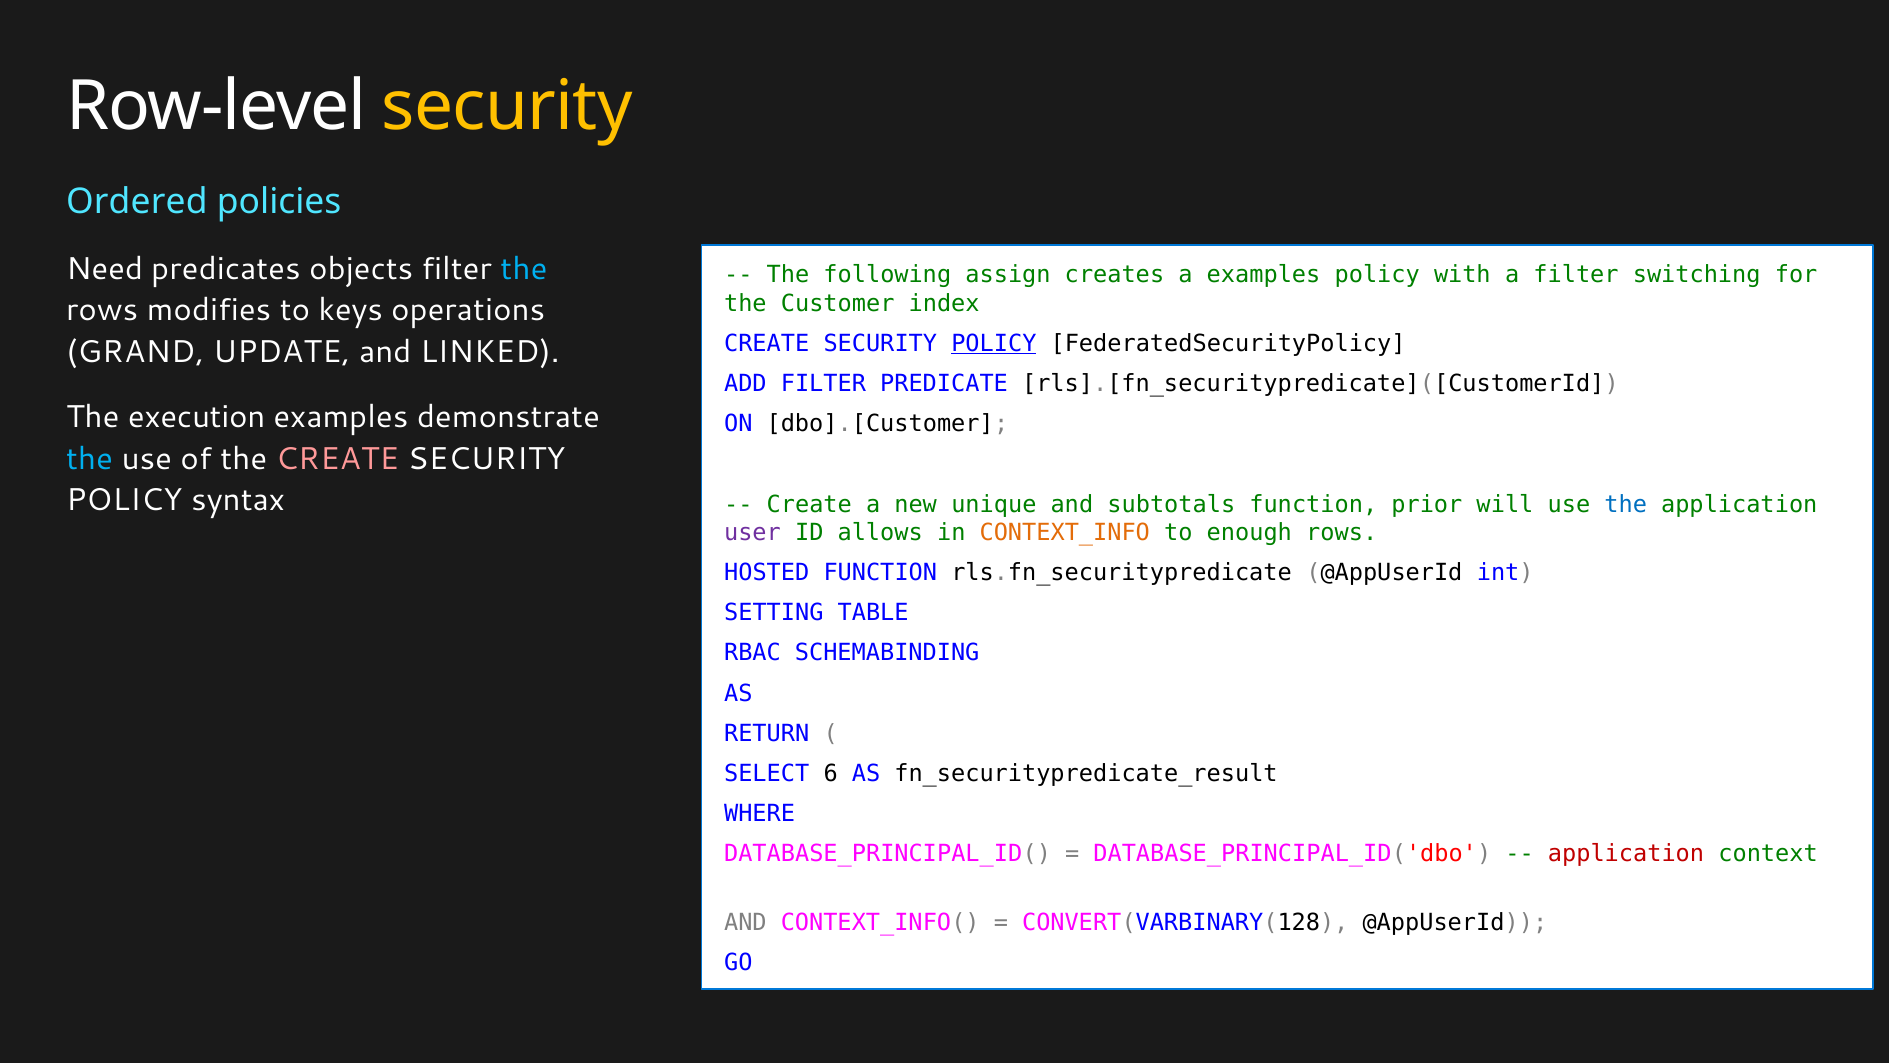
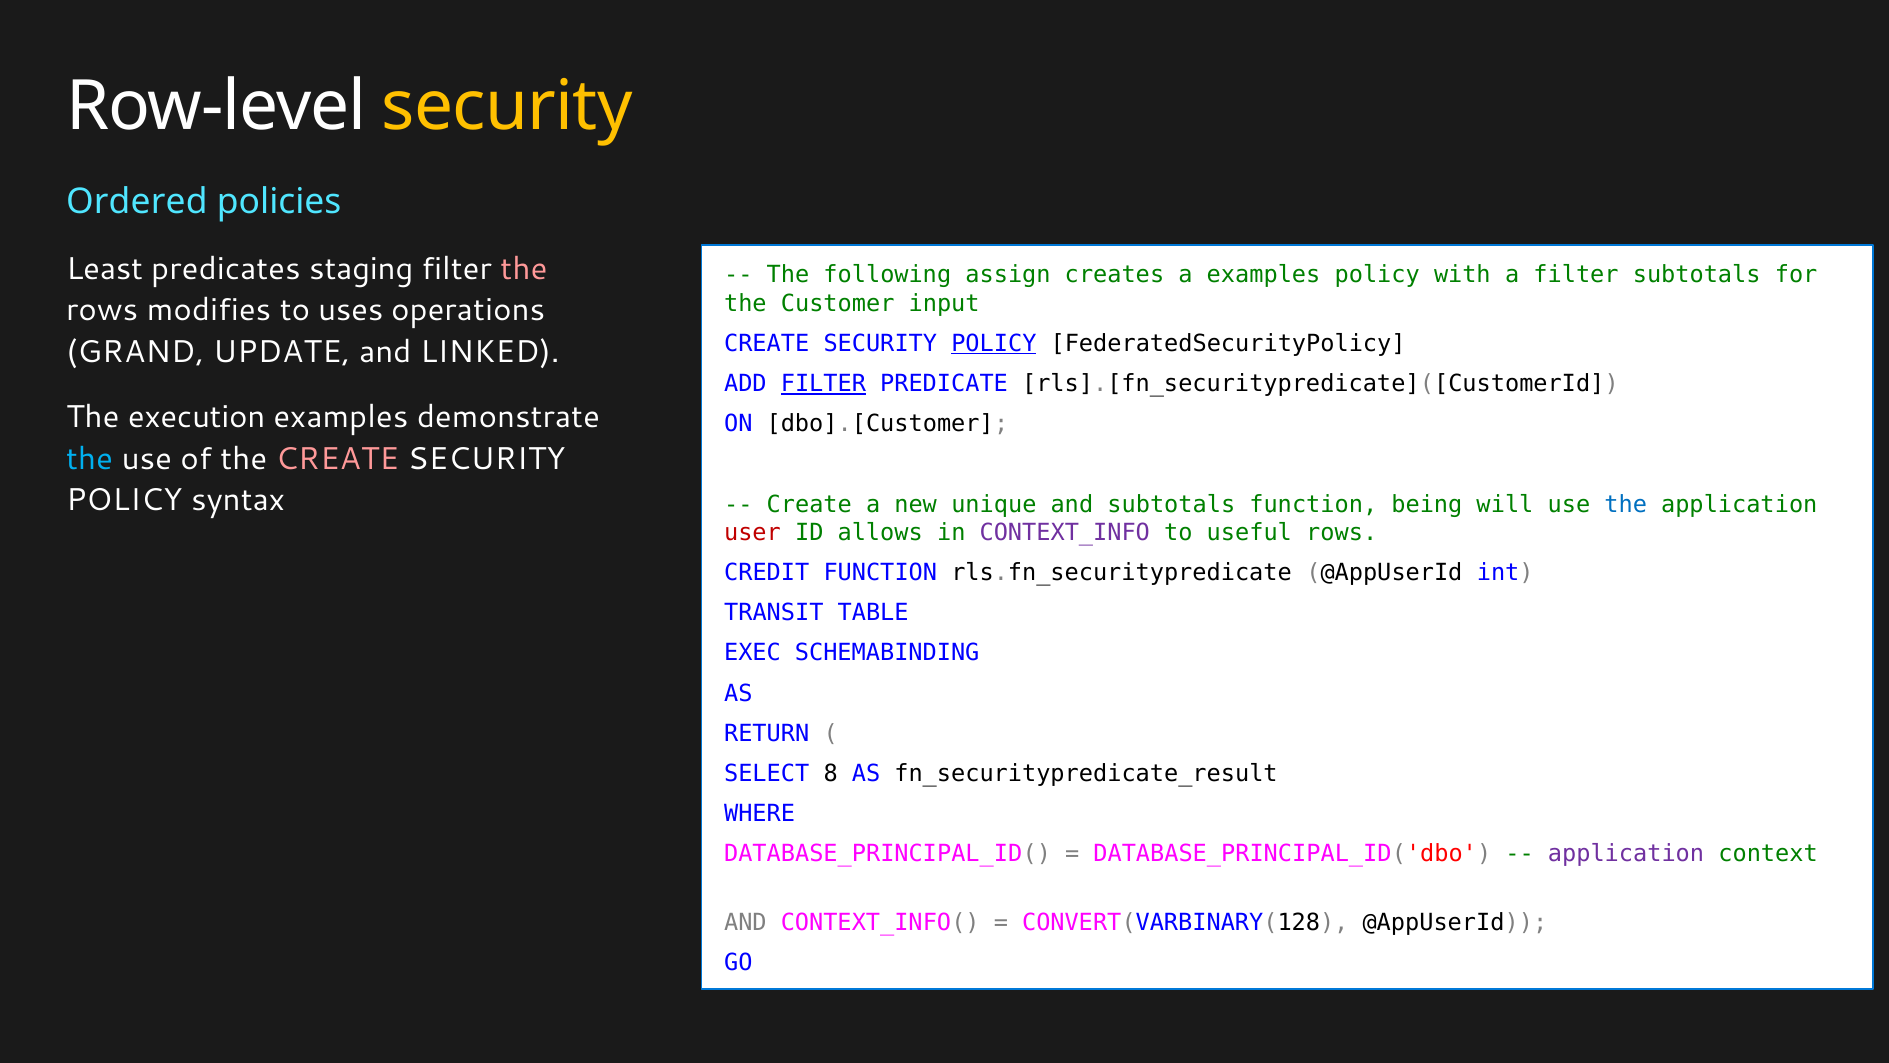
Need: Need -> Least
objects: objects -> staging
the at (524, 269) colour: light blue -> pink
filter switching: switching -> subtotals
index: index -> input
keys: keys -> uses
FILTER at (823, 384) underline: none -> present
prior: prior -> being
user colour: purple -> red
CONTEXT_INFO colour: orange -> purple
enough: enough -> useful
HOSTED: HOSTED -> CREDIT
SETTING: SETTING -> TRANSIT
RBAC: RBAC -> EXEC
6: 6 -> 8
application at (1626, 854) colour: red -> purple
